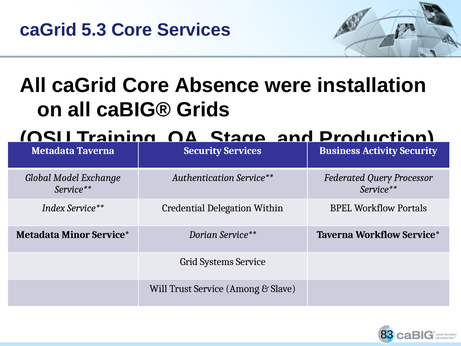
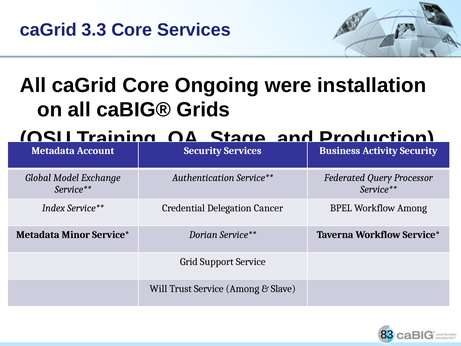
5.3: 5.3 -> 3.3
Absence: Absence -> Ongoing
Metadata Taverna: Taverna -> Account
Within: Within -> Cancer
Workflow Portals: Portals -> Among
Systems: Systems -> Support
